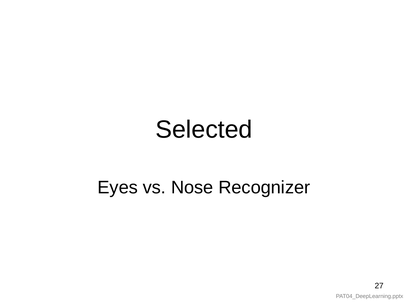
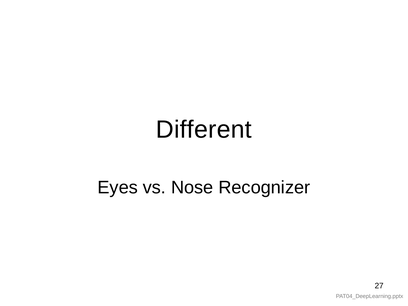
Selected: Selected -> Different
